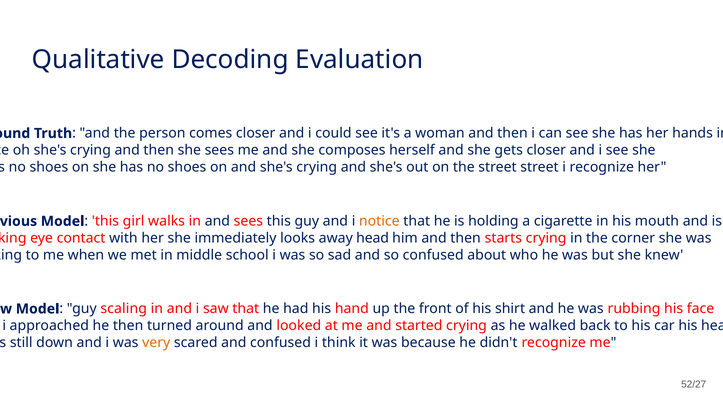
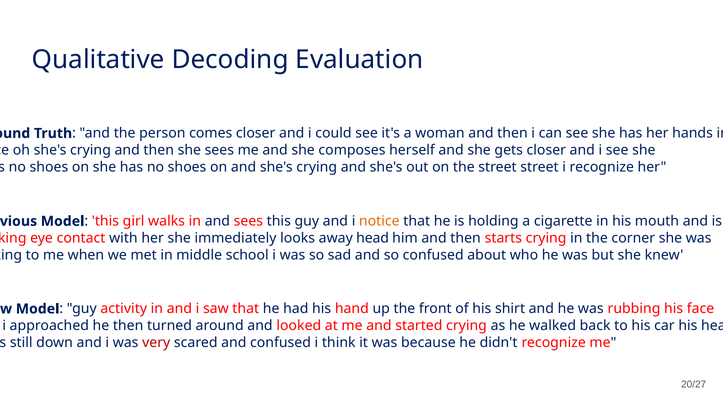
scaling: scaling -> activity
very colour: orange -> red
52/27: 52/27 -> 20/27
